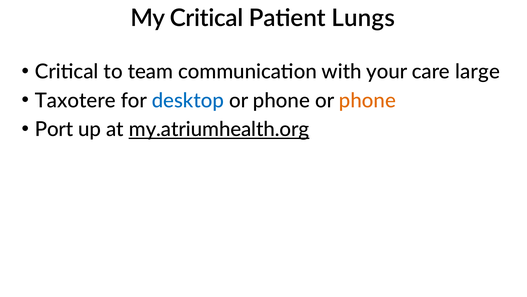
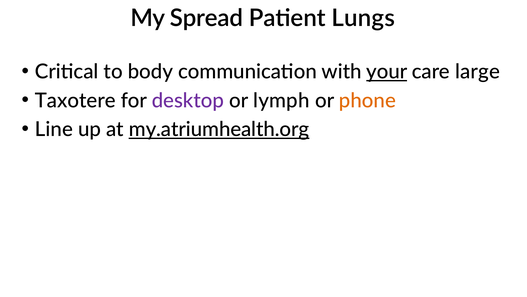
My Critical: Critical -> Spread
team: team -> body
your underline: none -> present
desktop colour: blue -> purple
phone at (281, 100): phone -> lymph
Port: Port -> Line
